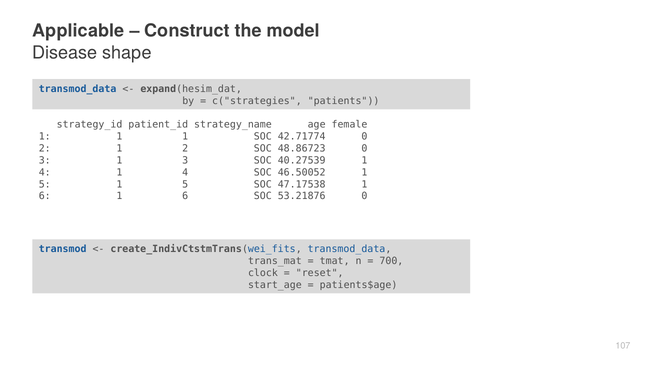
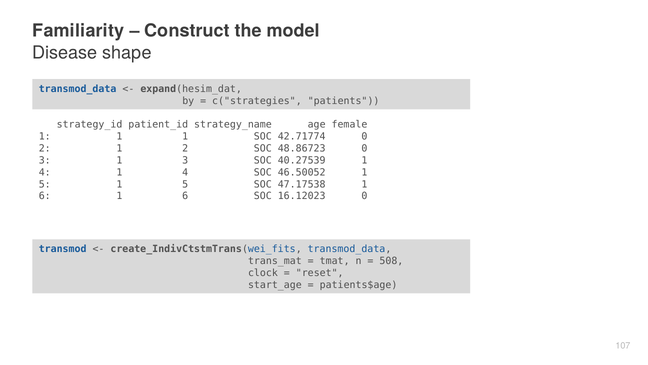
Applicable: Applicable -> Familiarity
53.21876: 53.21876 -> 16.12023
700: 700 -> 508
